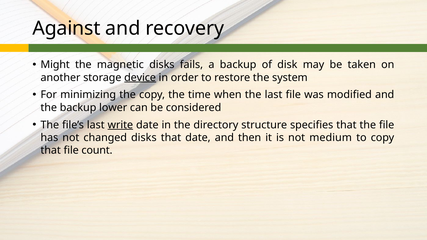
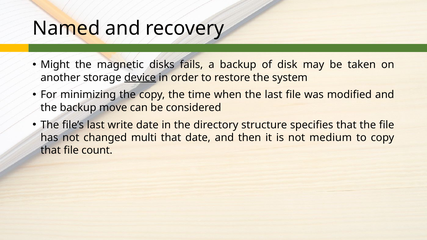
Against: Against -> Named
lower: lower -> move
write underline: present -> none
changed disks: disks -> multi
